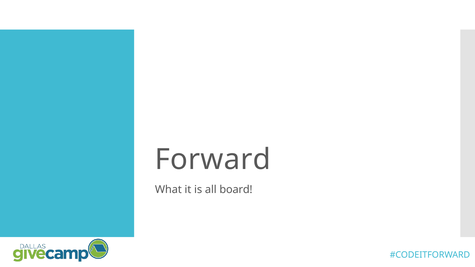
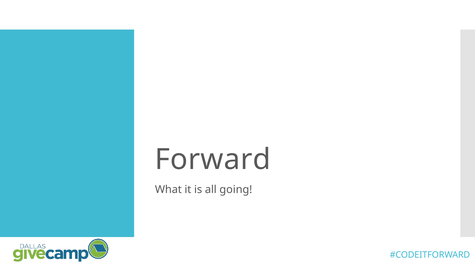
board: board -> going
